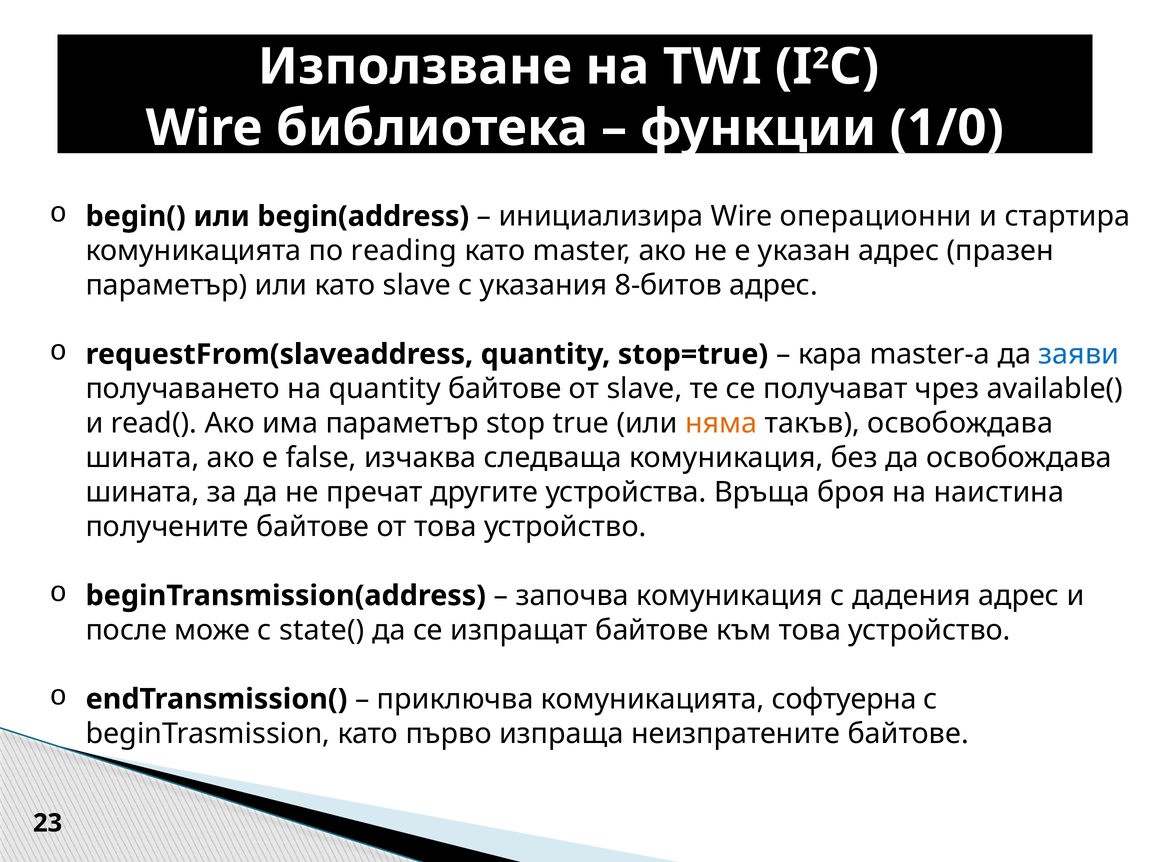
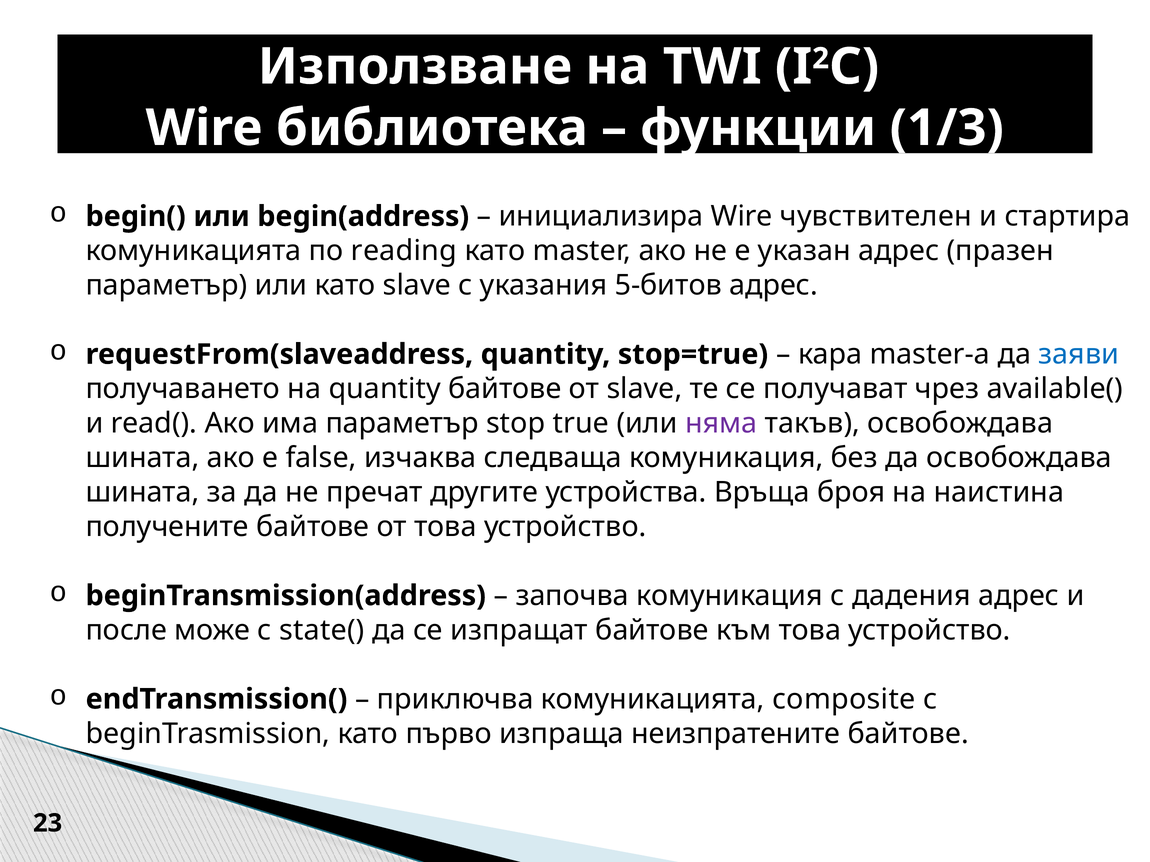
1/0: 1/0 -> 1/3
операционни: операционни -> чувствителен
8-битов: 8-битов -> 5-битов
няма colour: orange -> purple
софтуерна: софтуерна -> composite
